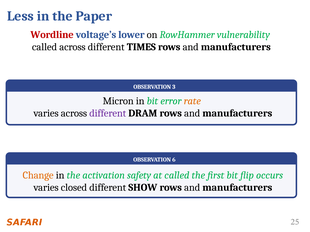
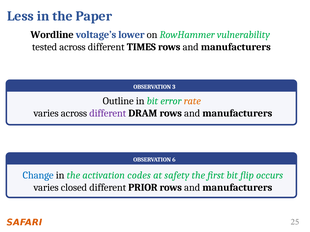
Wordline colour: red -> black
called at (45, 47): called -> tested
Micron: Micron -> Outline
Change colour: orange -> blue
safety: safety -> codes
at called: called -> safety
SHOW: SHOW -> PRIOR
